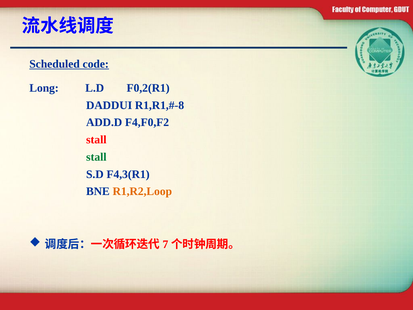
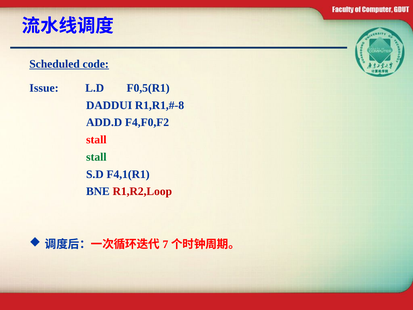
Long: Long -> Issue
F0,2(R1: F0,2(R1 -> F0,5(R1
F4,3(R1: F4,3(R1 -> F4,1(R1
R1,R2,Loop colour: orange -> red
